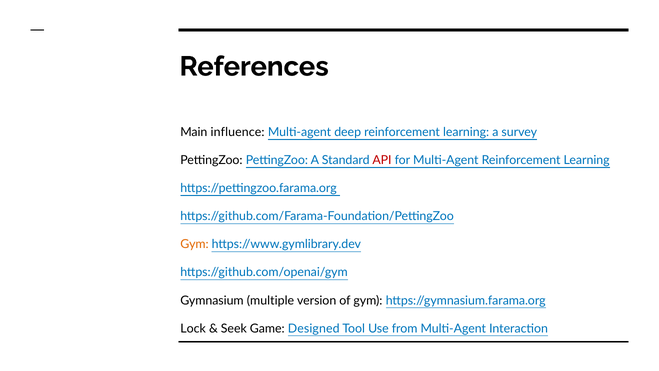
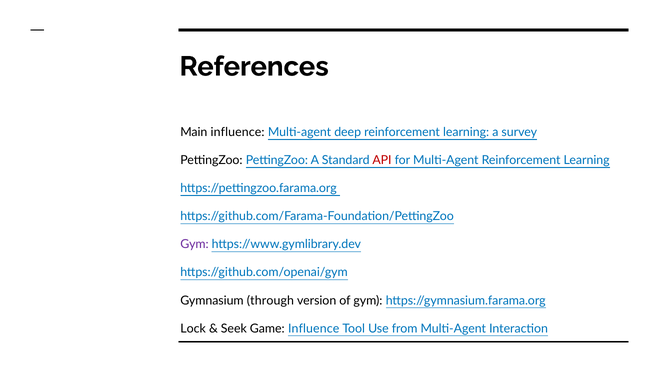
Gym at (194, 244) colour: orange -> purple
multiple: multiple -> through
Game Designed: Designed -> Influence
